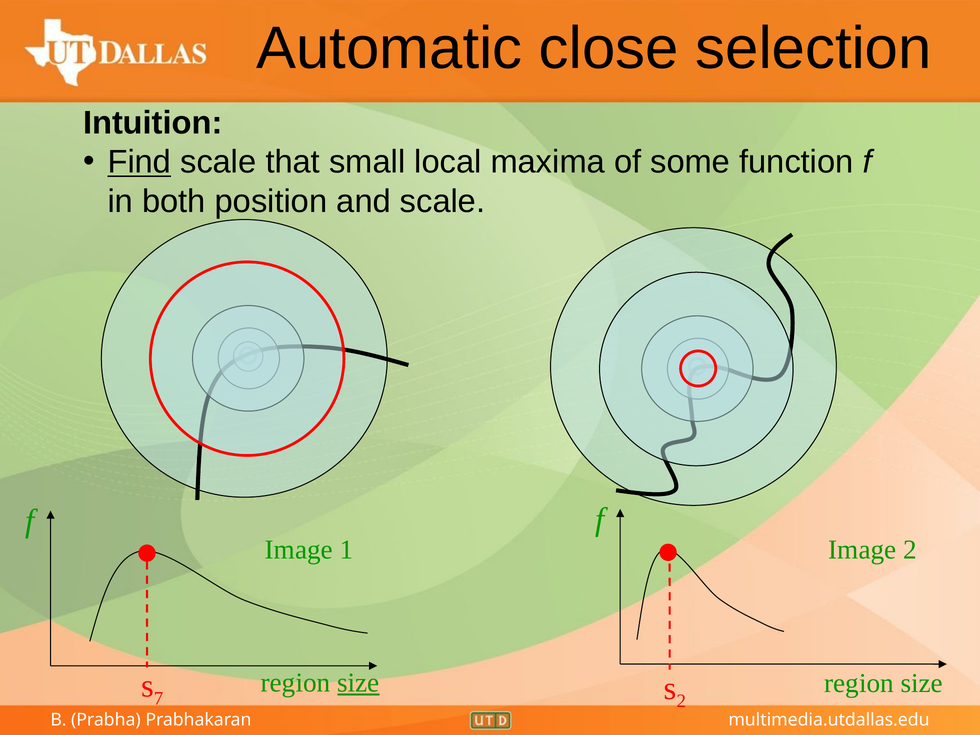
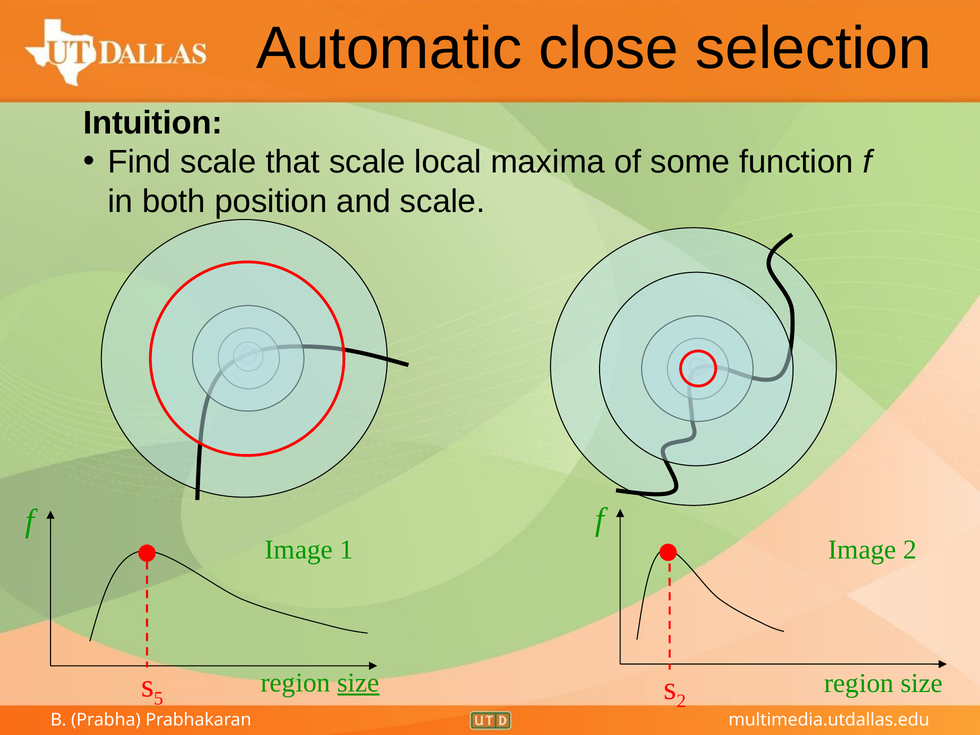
Find underline: present -> none
that small: small -> scale
7: 7 -> 5
